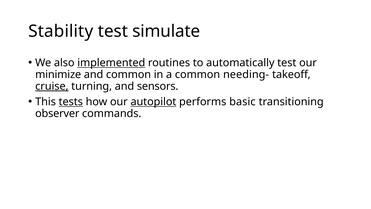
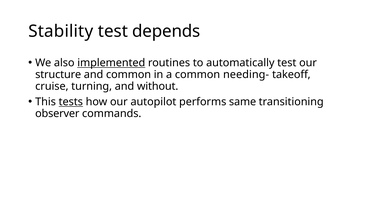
simulate: simulate -> depends
minimize: minimize -> structure
cruise underline: present -> none
sensors: sensors -> without
autopilot underline: present -> none
basic: basic -> same
